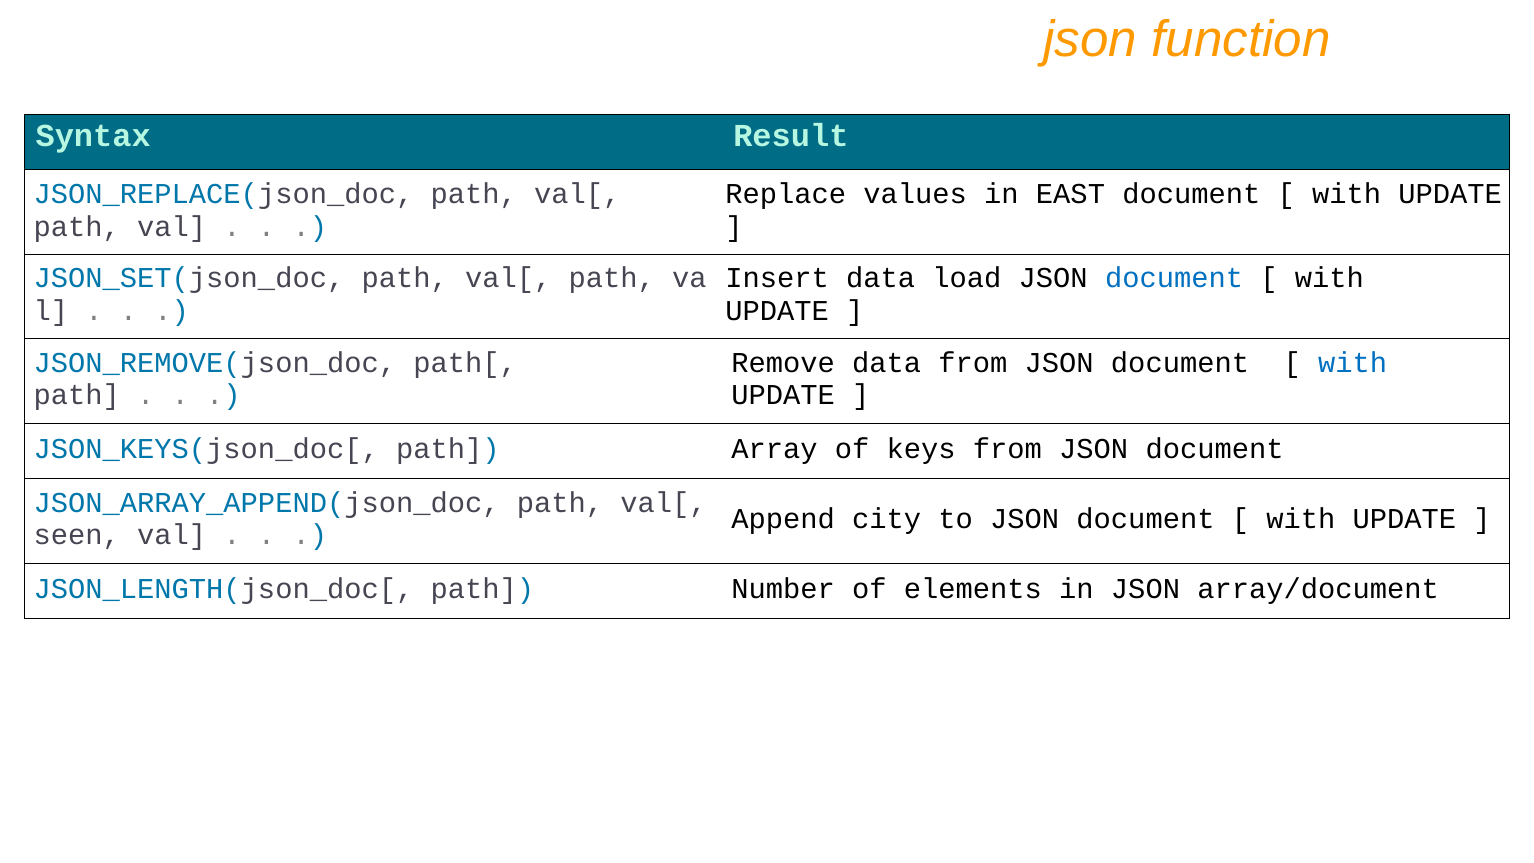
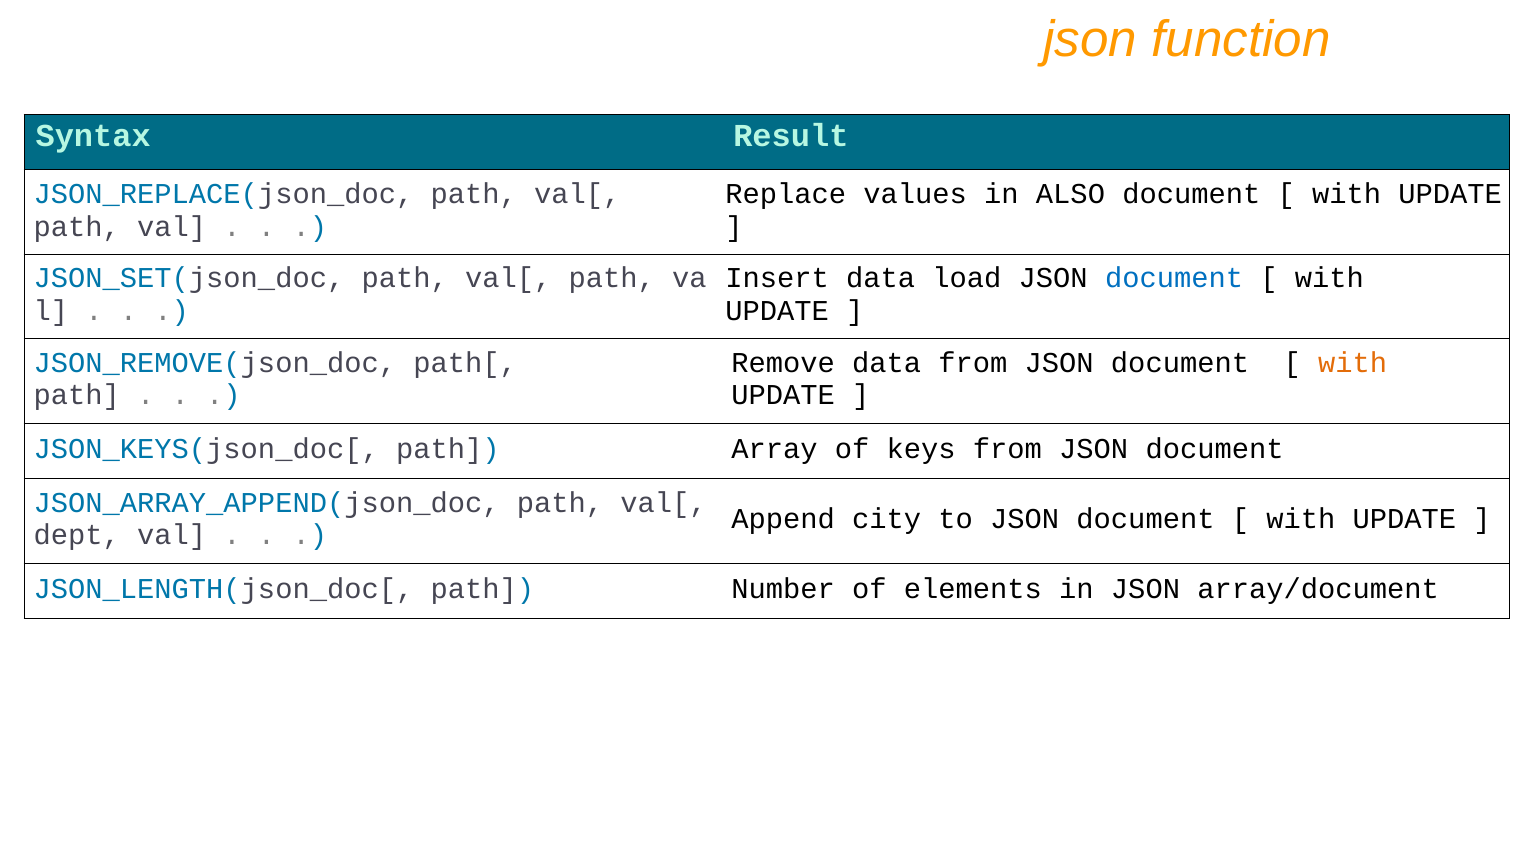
EAST: EAST -> ALSO
with at (1353, 363) colour: blue -> orange
seen: seen -> dept
